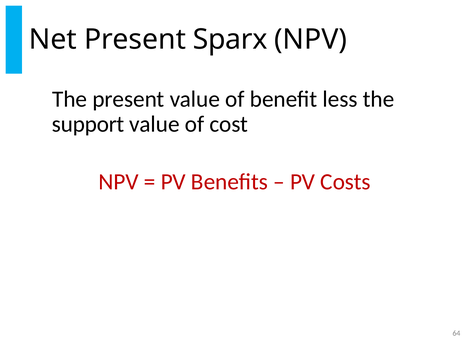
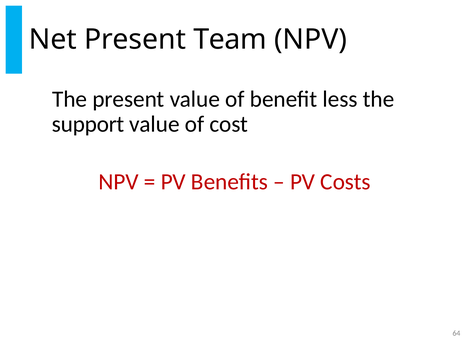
Sparx: Sparx -> Team
